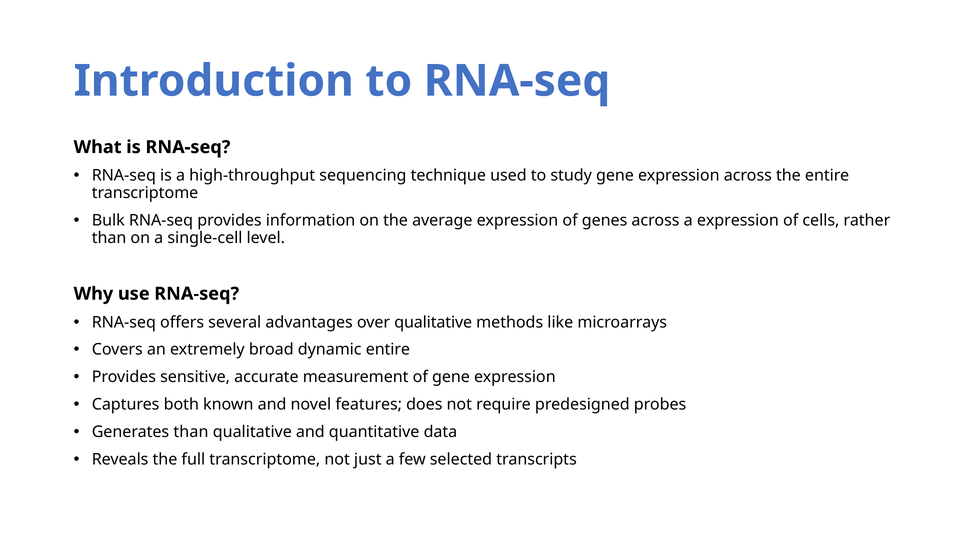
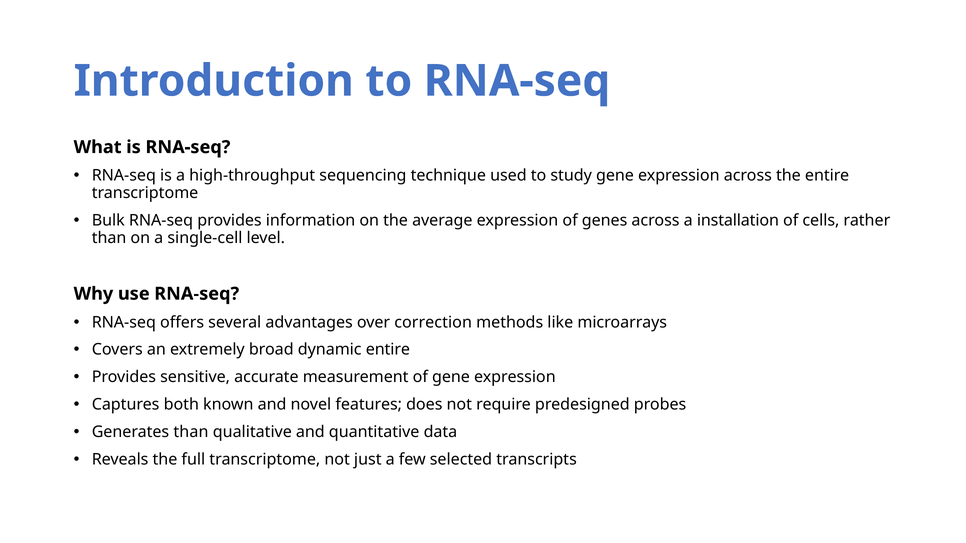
a expression: expression -> installation
over qualitative: qualitative -> correction
